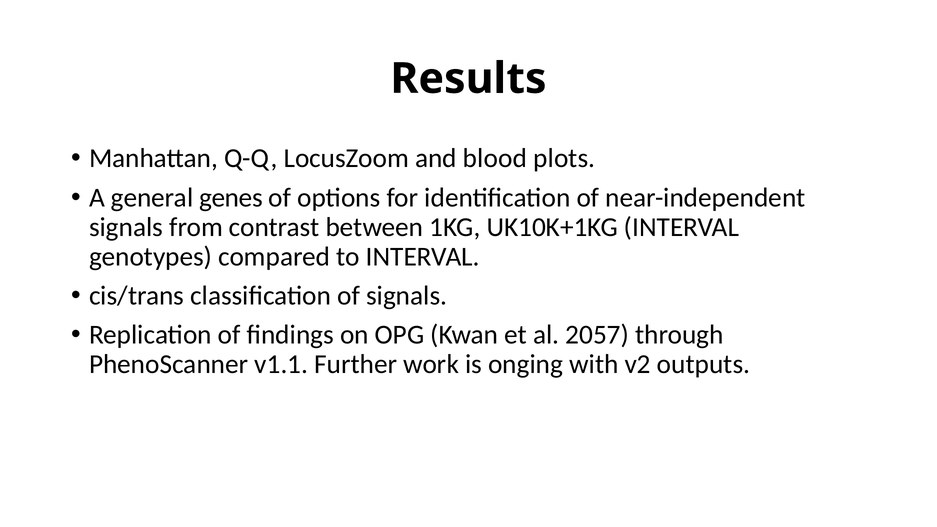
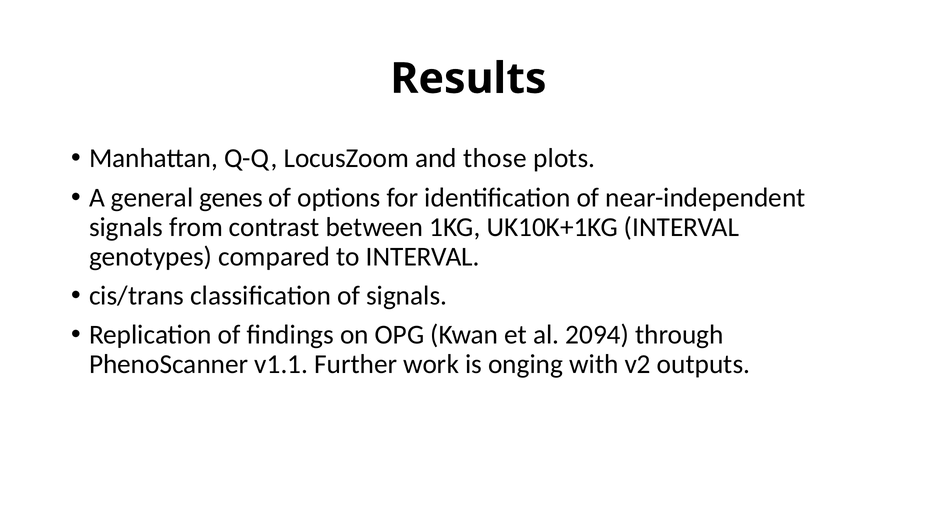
blood: blood -> those
2057: 2057 -> 2094
